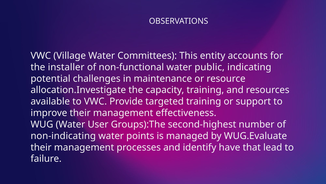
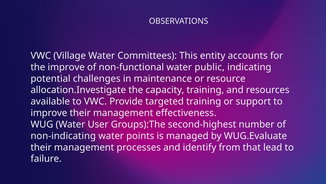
the installer: installer -> improve
have: have -> from
